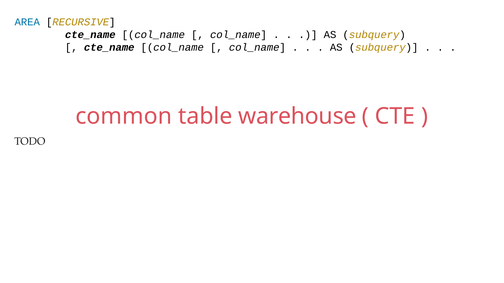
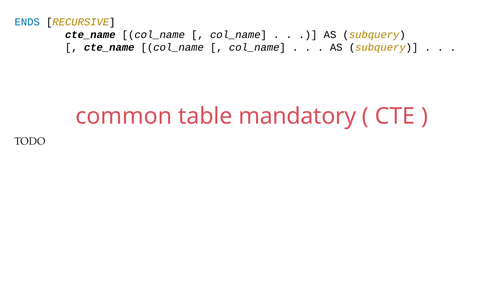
AREA: AREA -> ENDS
warehouse: warehouse -> mandatory
